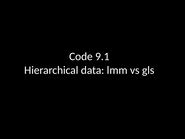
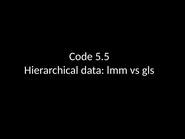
9.1: 9.1 -> 5.5
